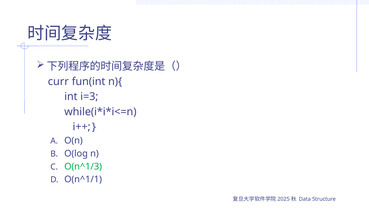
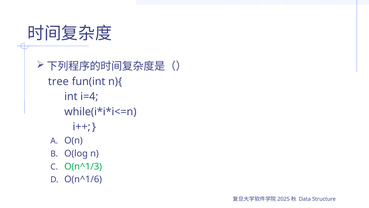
curr: curr -> tree
i=3: i=3 -> i=4
O(n^1/1: O(n^1/1 -> O(n^1/6
